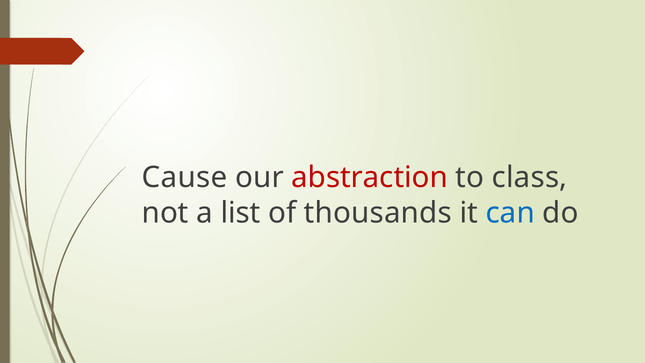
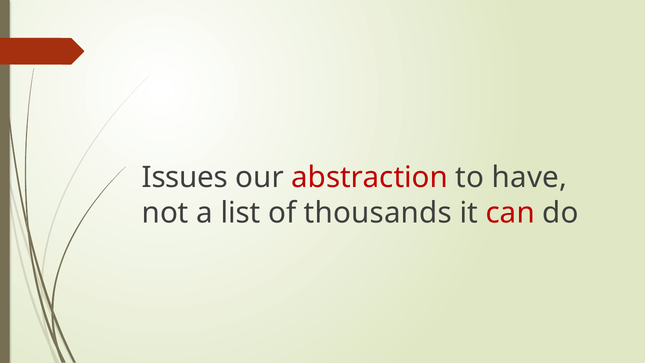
Cause: Cause -> Issues
class: class -> have
can colour: blue -> red
